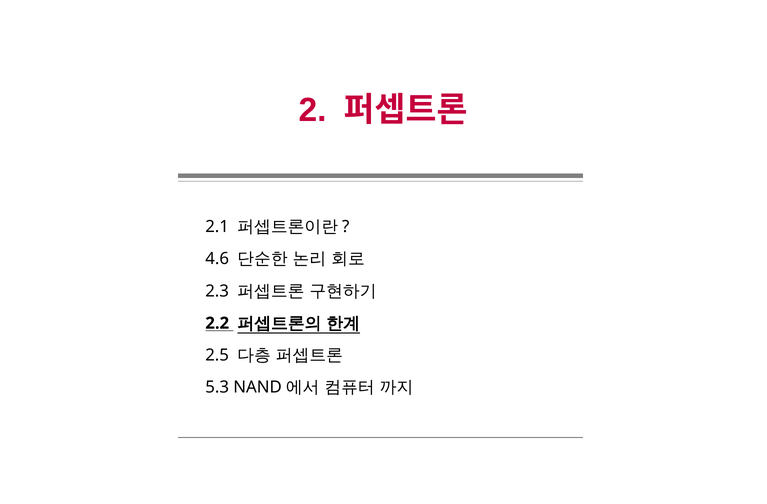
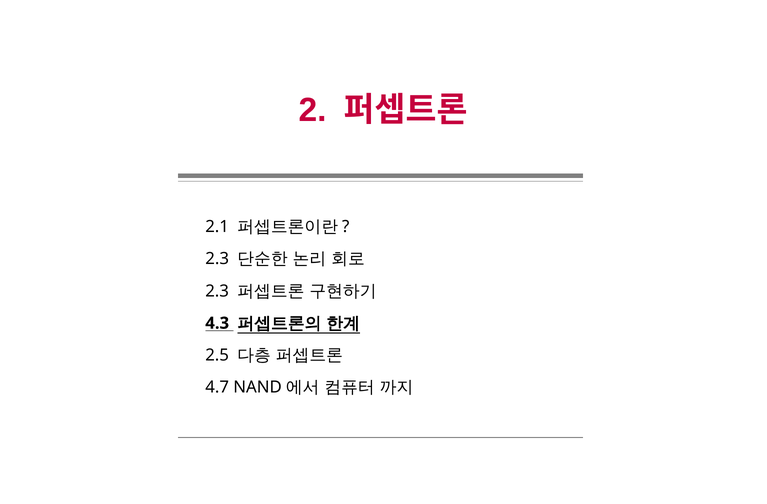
4.6 at (217, 259): 4.6 -> 2.3
2.2: 2.2 -> 4.3
5.3: 5.3 -> 4.7
